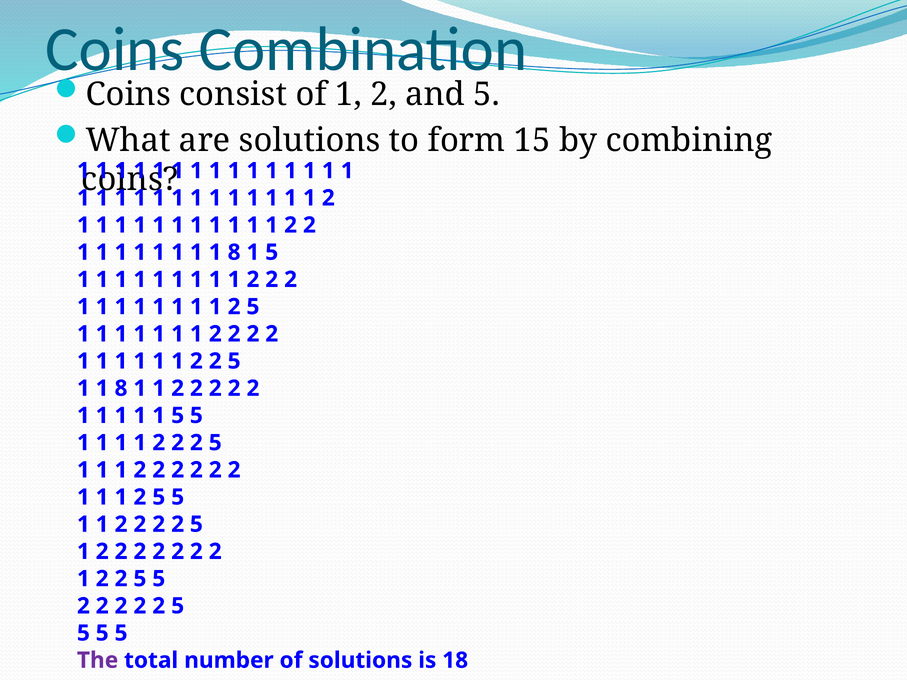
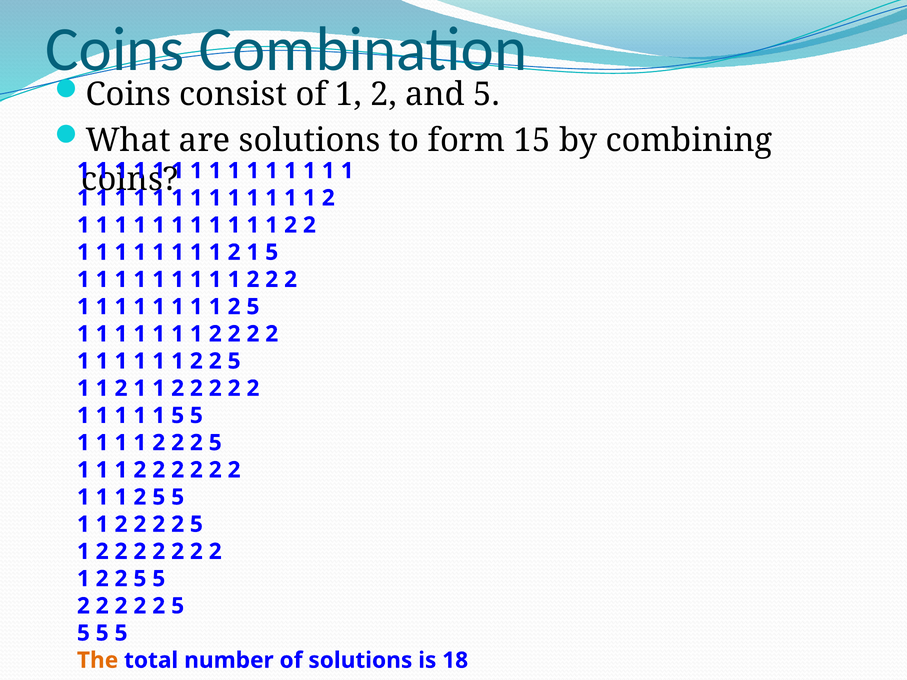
8 at (234, 252): 8 -> 2
8 at (121, 388): 8 -> 2
The colour: purple -> orange
